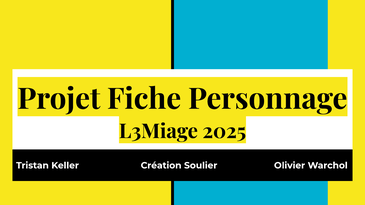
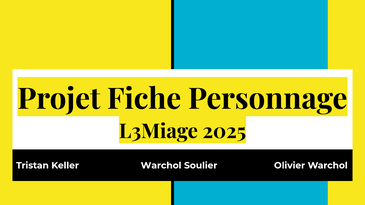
Keller Création: Création -> Warchol
